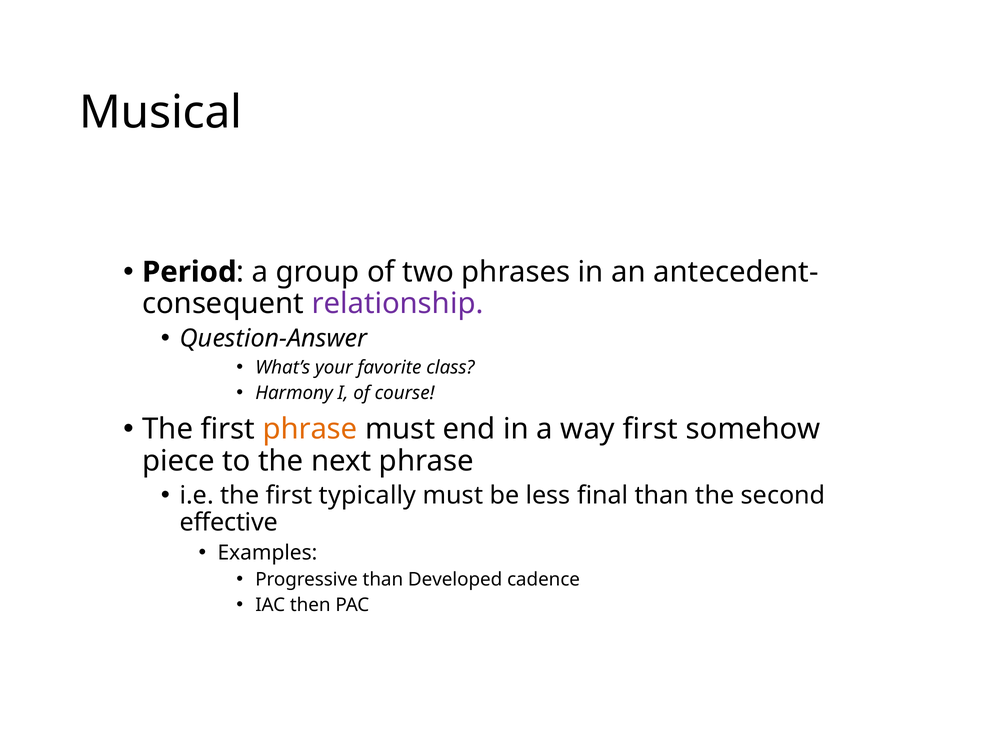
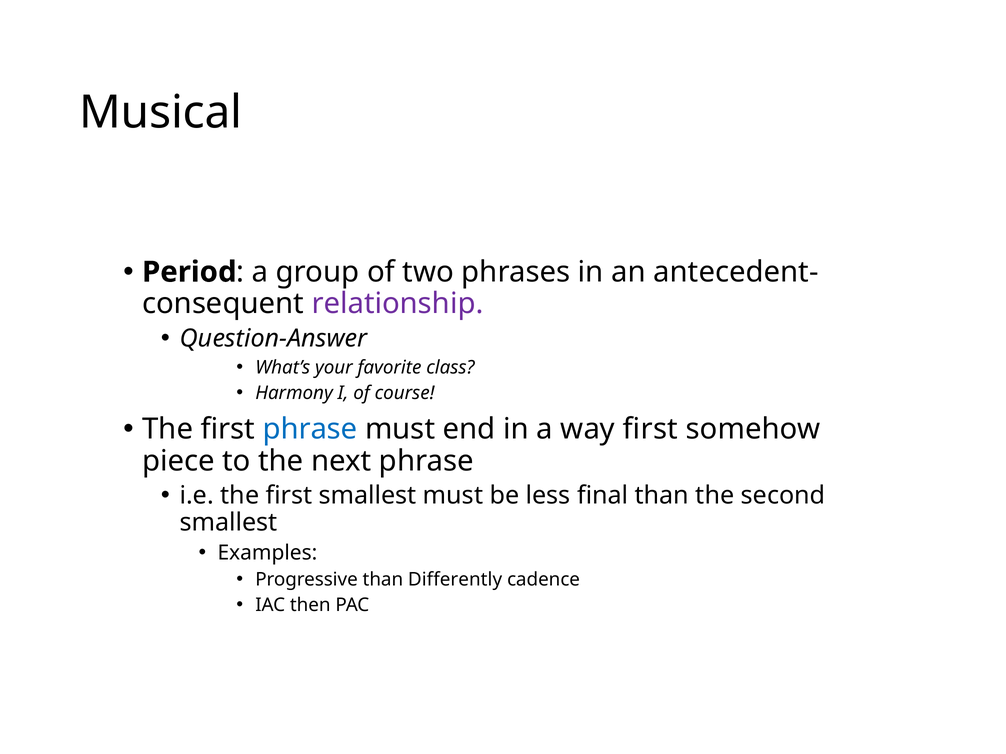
phrase at (310, 429) colour: orange -> blue
first typically: typically -> smallest
effective at (229, 523): effective -> smallest
Developed: Developed -> Differently
